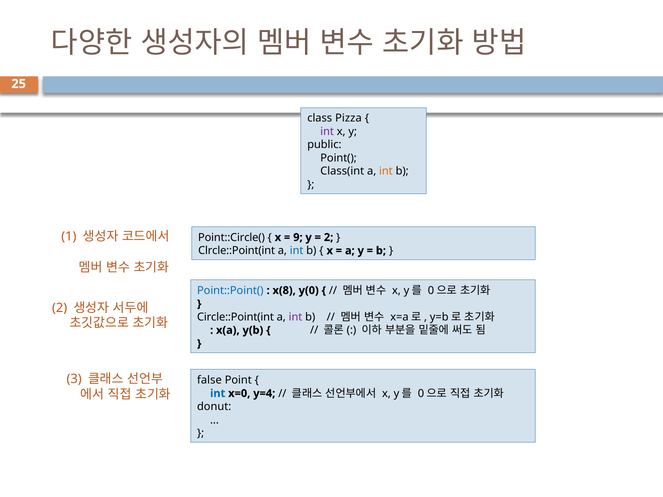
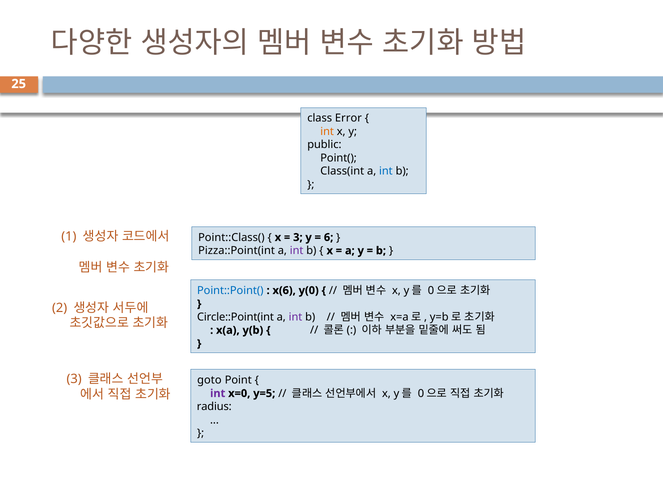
Pizza: Pizza -> Error
int at (327, 132) colour: purple -> orange
int at (386, 171) colour: orange -> blue
Point::Circle(: Point::Circle( -> Point::Class(
9 at (298, 237): 9 -> 3
2 at (329, 237): 2 -> 6
Clrcle::Point(int: Clrcle::Point(int -> Pizza::Point(int
int at (297, 251) colour: blue -> purple
x(8: x(8 -> x(6
false: false -> goto
int at (218, 394) colour: blue -> purple
y=4: y=4 -> y=5
donut: donut -> radius
